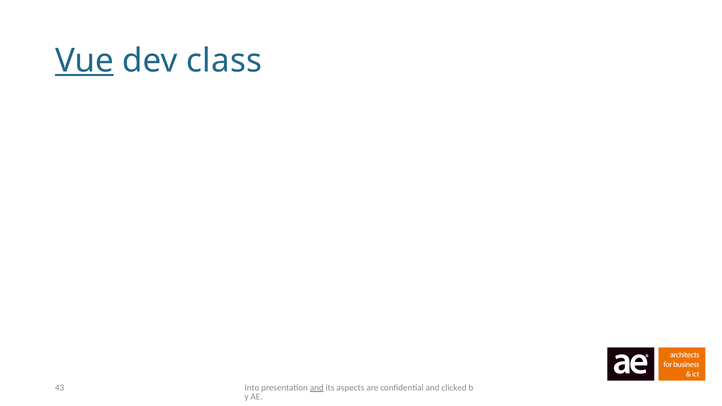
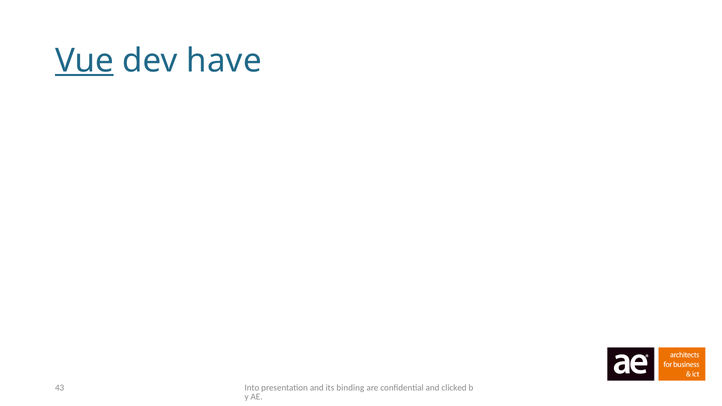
class: class -> have
and at (317, 388) underline: present -> none
aspects: aspects -> binding
